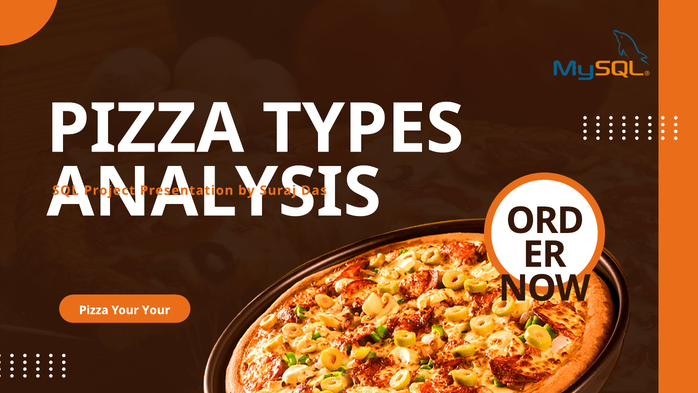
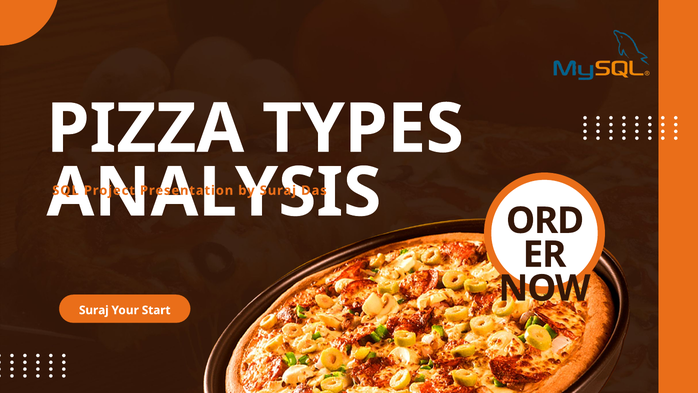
Pizza at (94, 310): Pizza -> Suraj
Your Your: Your -> Start
